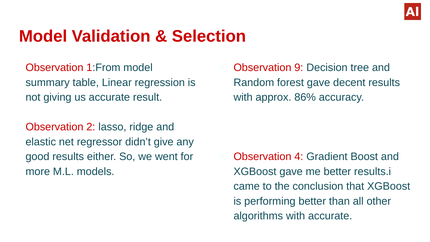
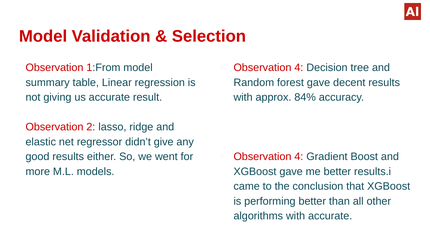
9 at (299, 68): 9 -> 4
86%: 86% -> 84%
